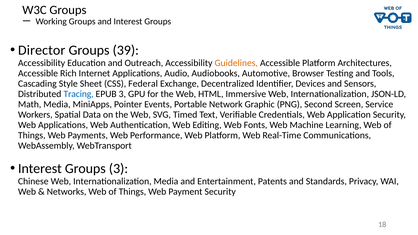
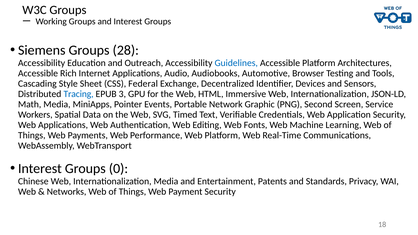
Director: Director -> Siemens
39: 39 -> 28
Guidelines colour: orange -> blue
Groups 3: 3 -> 0
